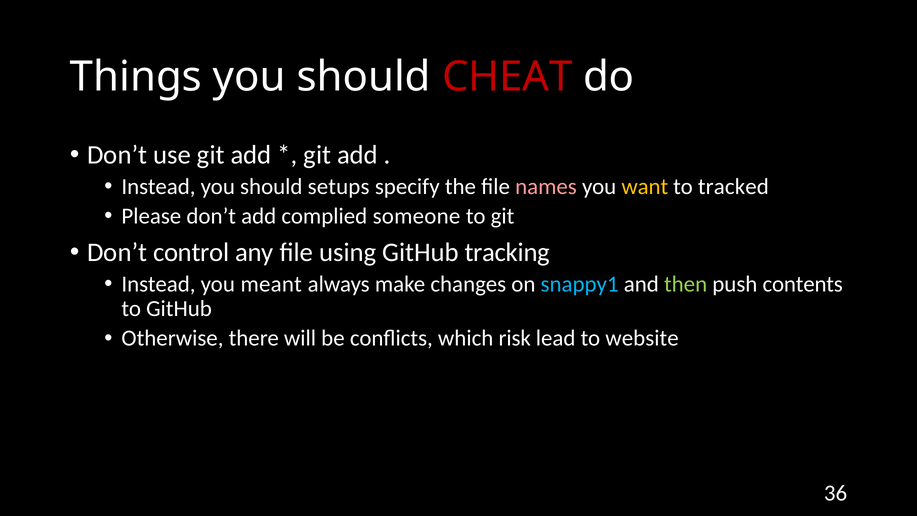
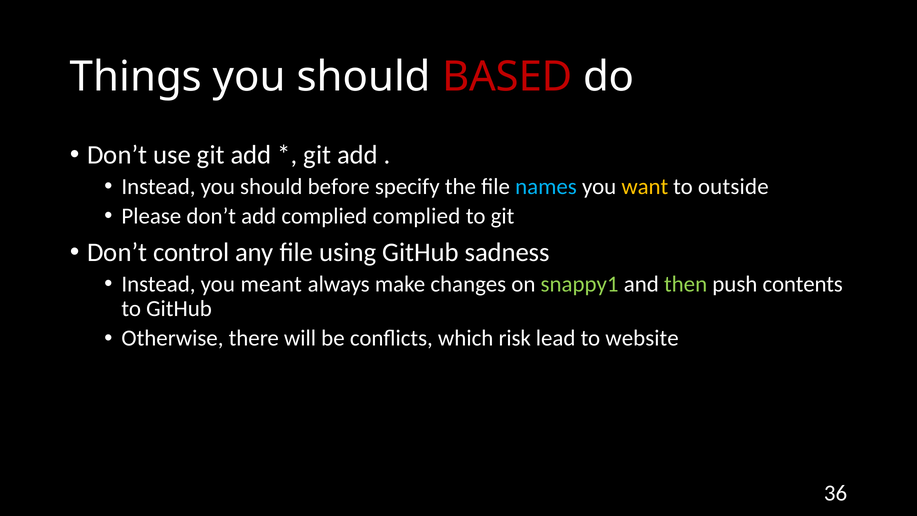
CHEAT: CHEAT -> BASED
setups: setups -> before
names colour: pink -> light blue
tracked: tracked -> outside
complied someone: someone -> complied
tracking: tracking -> sadness
snappy1 colour: light blue -> light green
